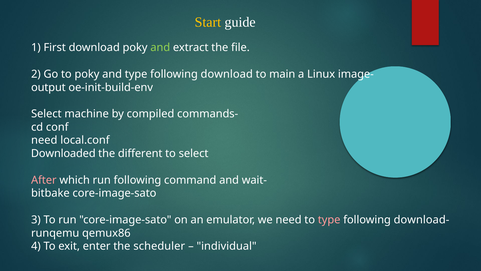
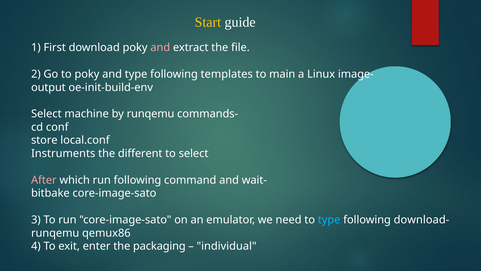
and at (160, 48) colour: light green -> pink
following download: download -> templates
by compiled: compiled -> runqemu
need at (44, 140): need -> store
Downloaded: Downloaded -> Instruments
type at (329, 219) colour: pink -> light blue
scheduler: scheduler -> packaging
